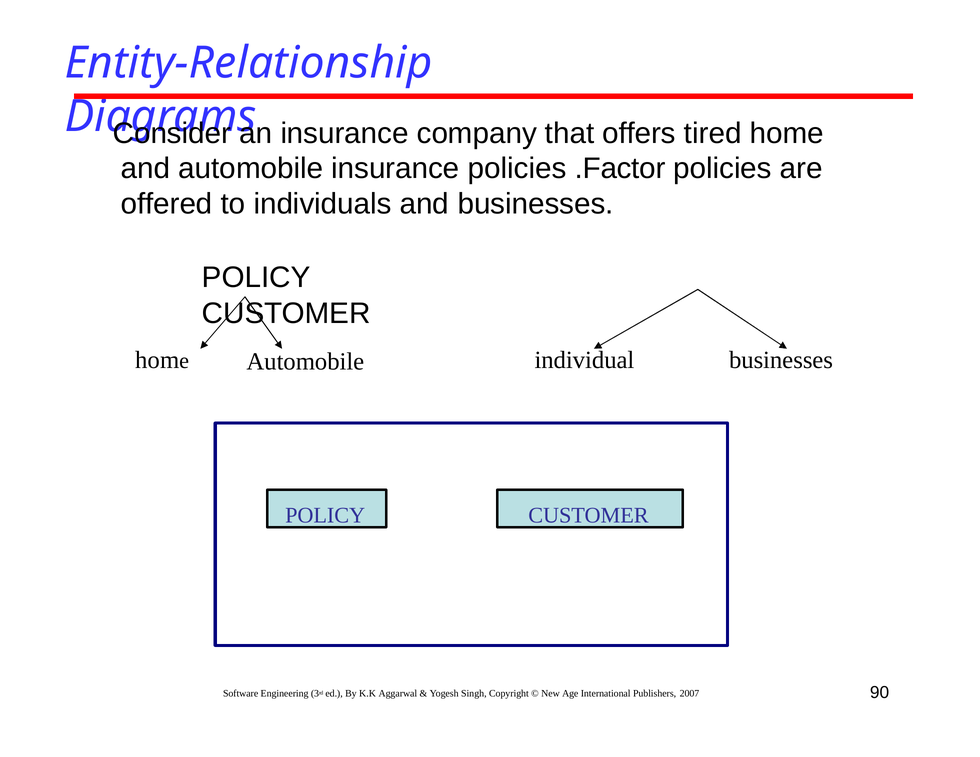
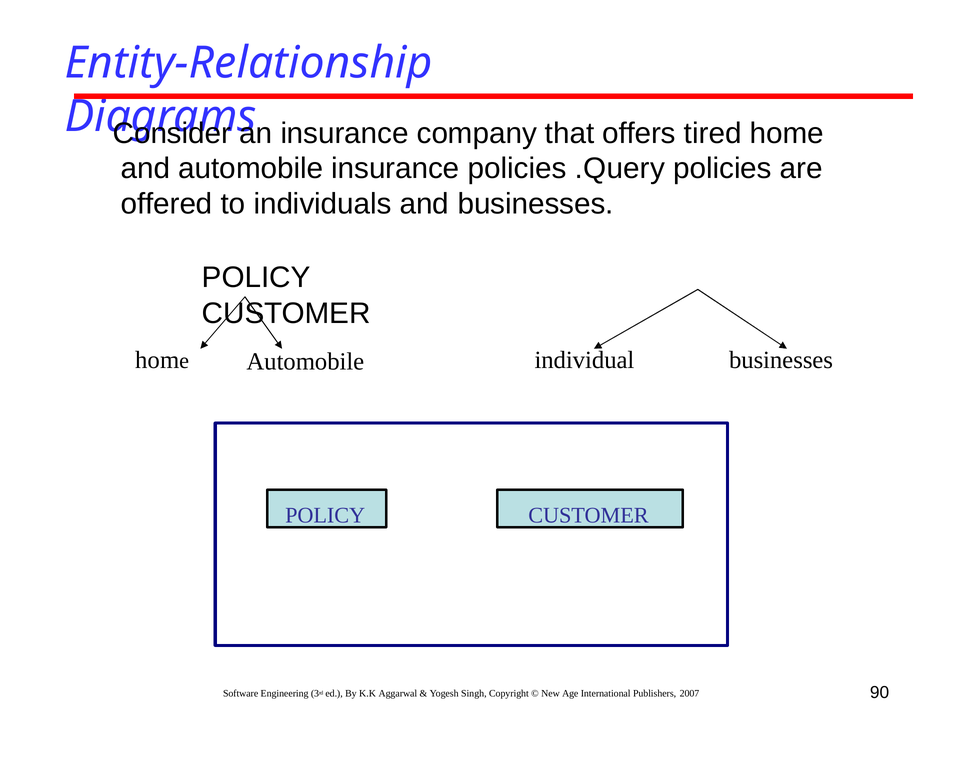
.Factor: .Factor -> .Query
